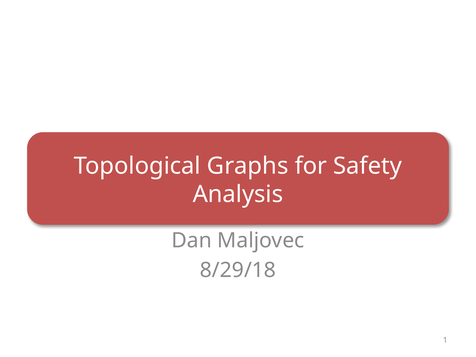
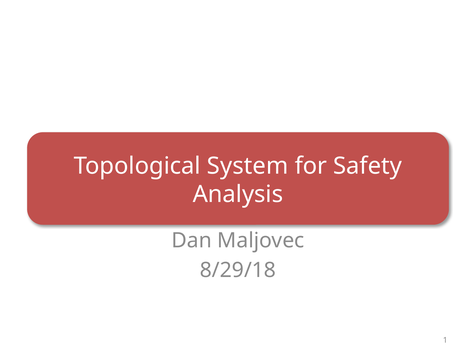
Graphs: Graphs -> System
